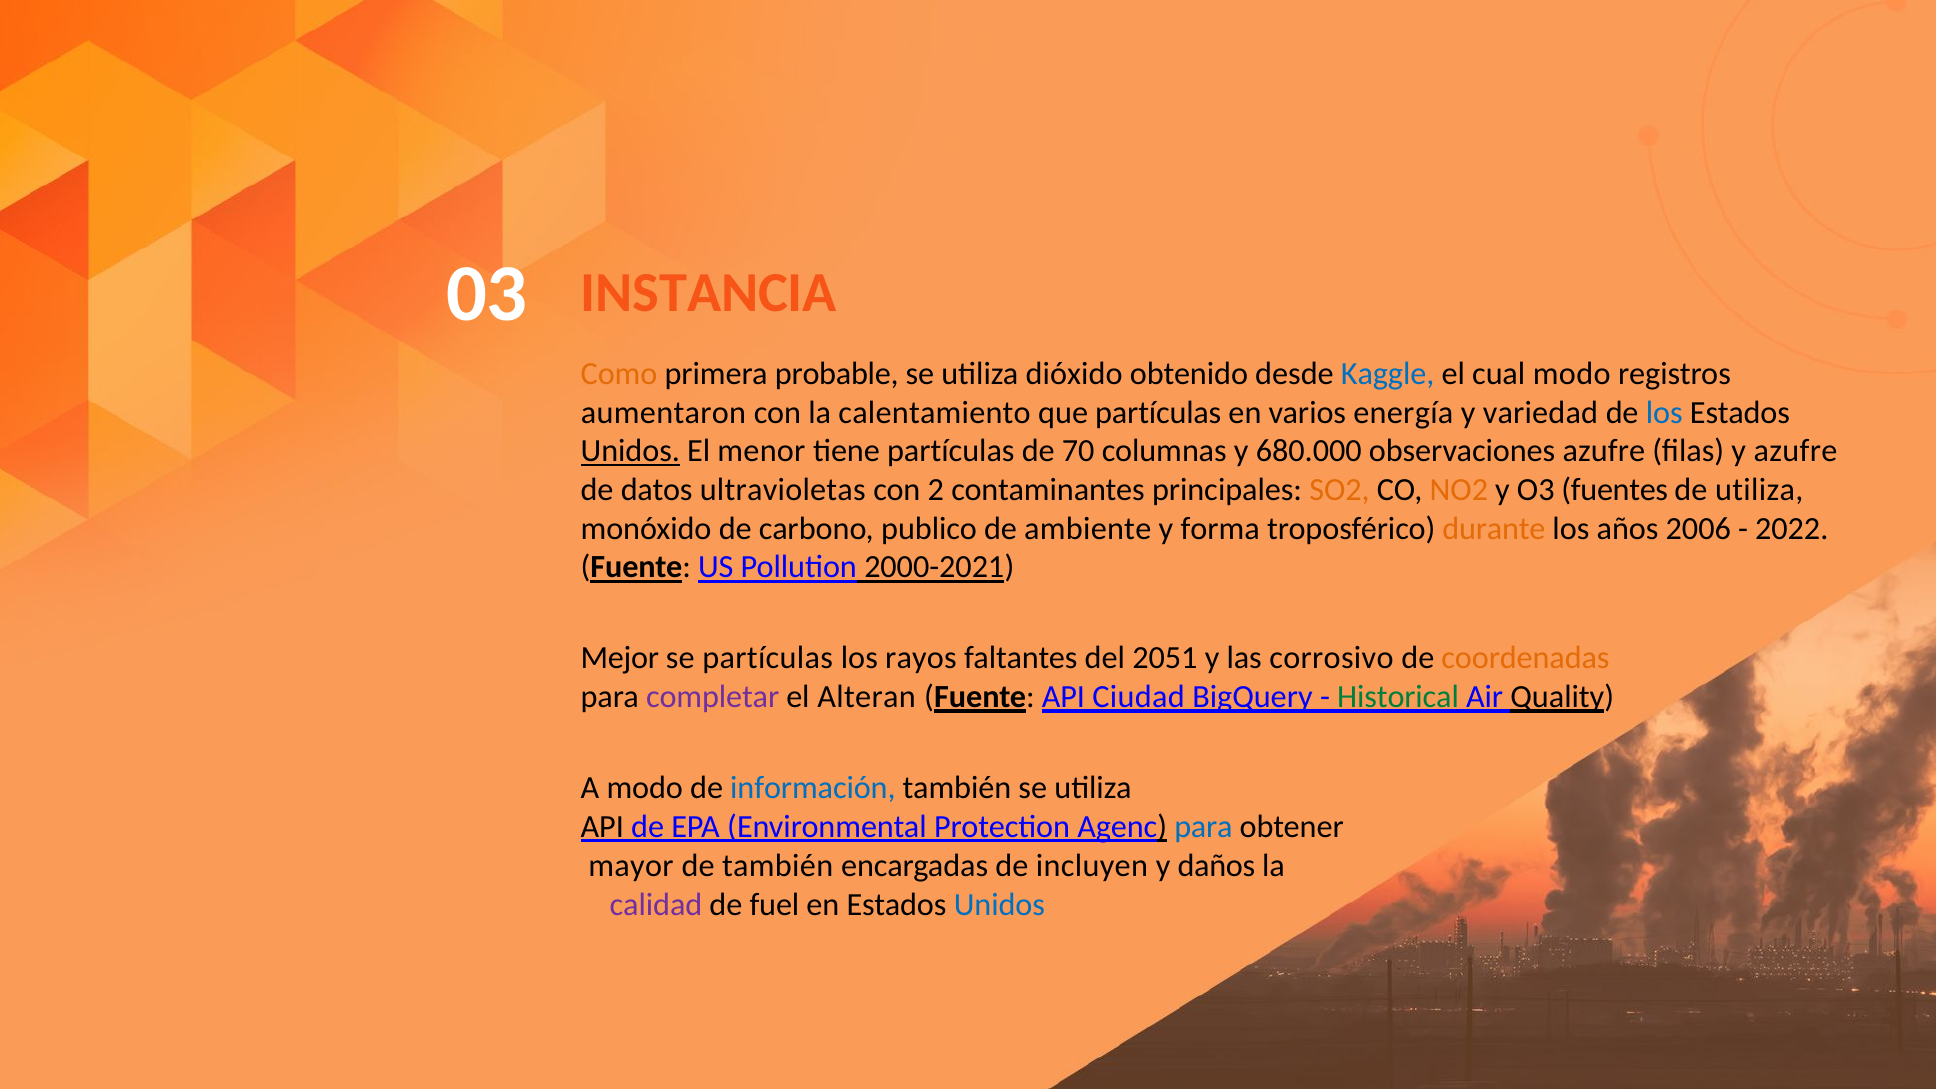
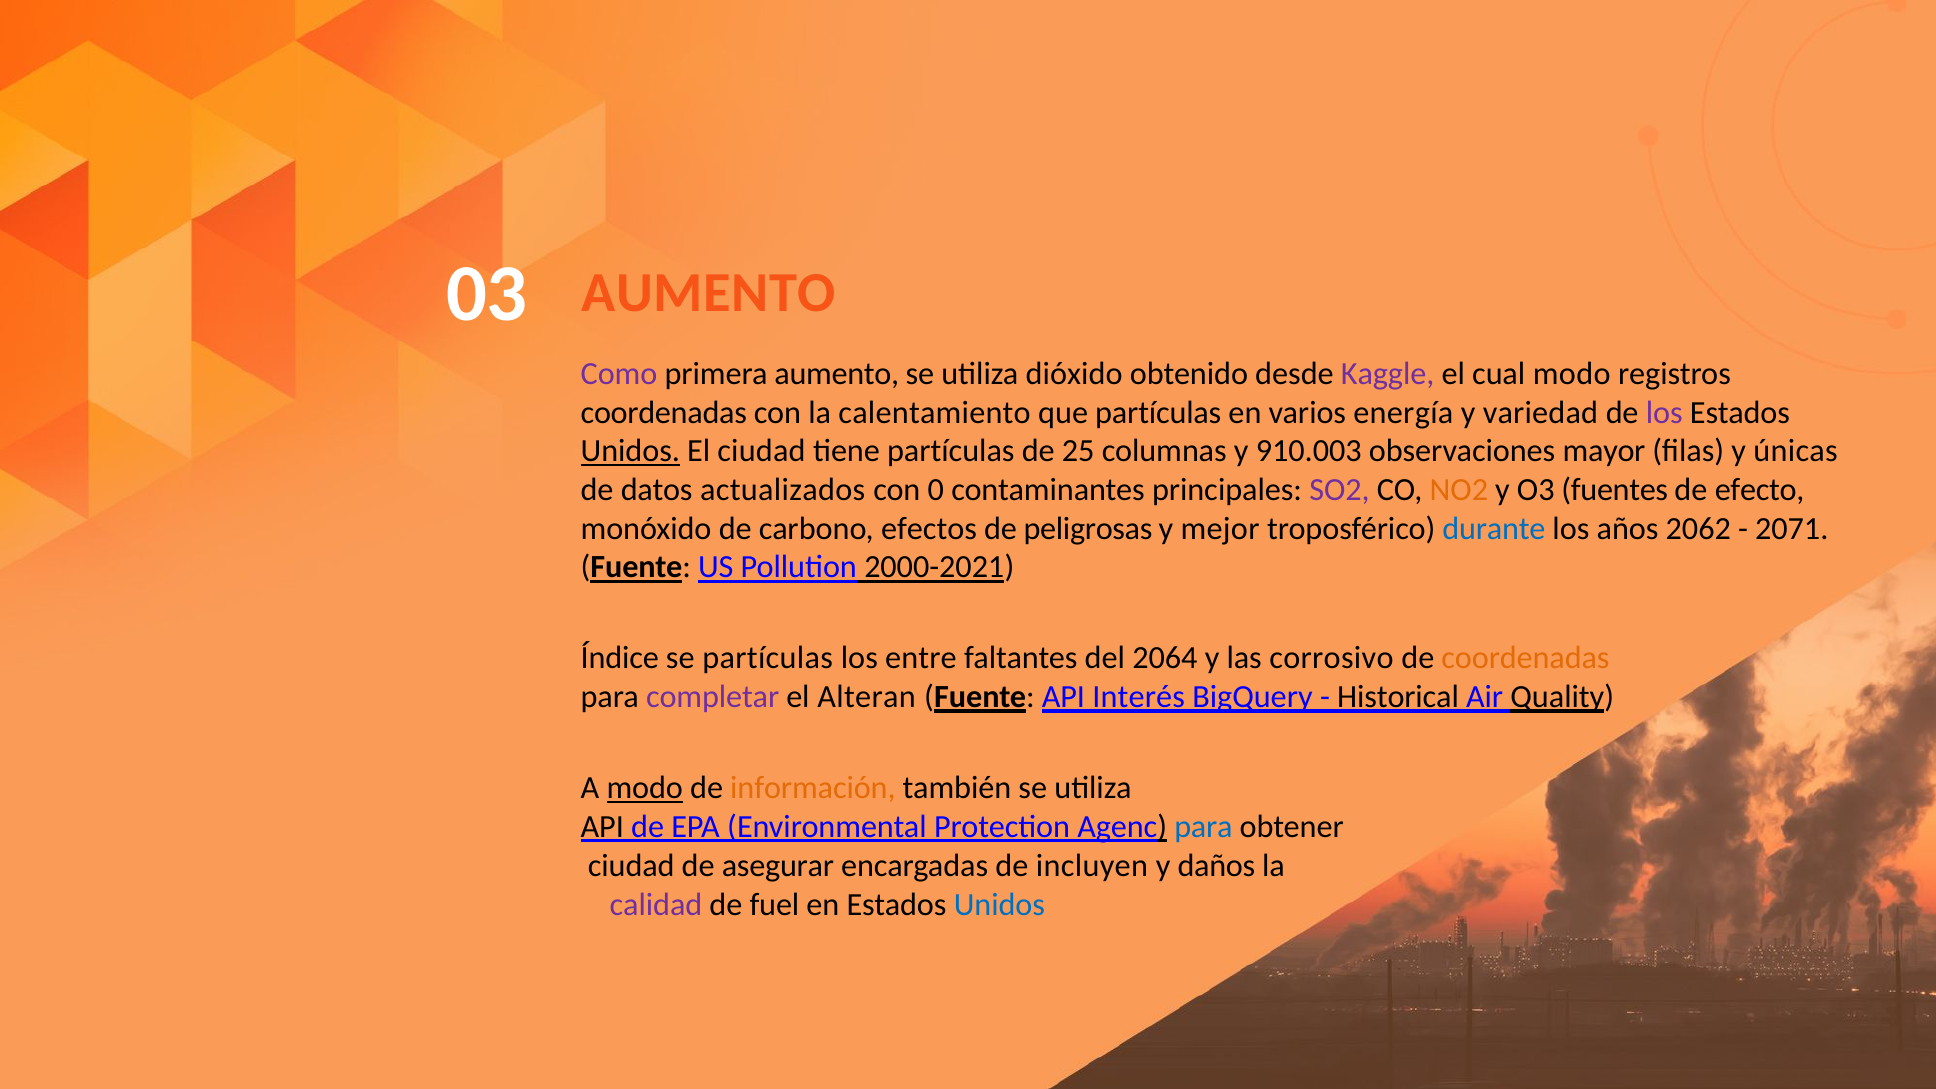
INSTANCIA at (709, 293): INSTANCIA -> AUMENTO
Como colour: orange -> purple
primera probable: probable -> aumento
Kaggle colour: blue -> purple
aumentaron at (664, 413): aumentaron -> coordenadas
los at (1664, 413) colour: blue -> purple
El menor: menor -> ciudad
70: 70 -> 25
680.000: 680.000 -> 910.003
observaciones azufre: azufre -> mayor
y azufre: azufre -> únicas
ultravioletas: ultravioletas -> actualizados
2: 2 -> 0
SO2 colour: orange -> purple
de utiliza: utiliza -> efecto
publico: publico -> efectos
ambiente: ambiente -> peligrosas
forma: forma -> mejor
durante colour: orange -> blue
2006: 2006 -> 2062
2022: 2022 -> 2071
Mejor: Mejor -> Índice
rayos: rayos -> entre
2051: 2051 -> 2064
Ciudad: Ciudad -> Interés
Historical colour: green -> black
modo at (645, 788) underline: none -> present
información colour: blue -> orange
mayor at (631, 866): mayor -> ciudad
de también: también -> asegurar
